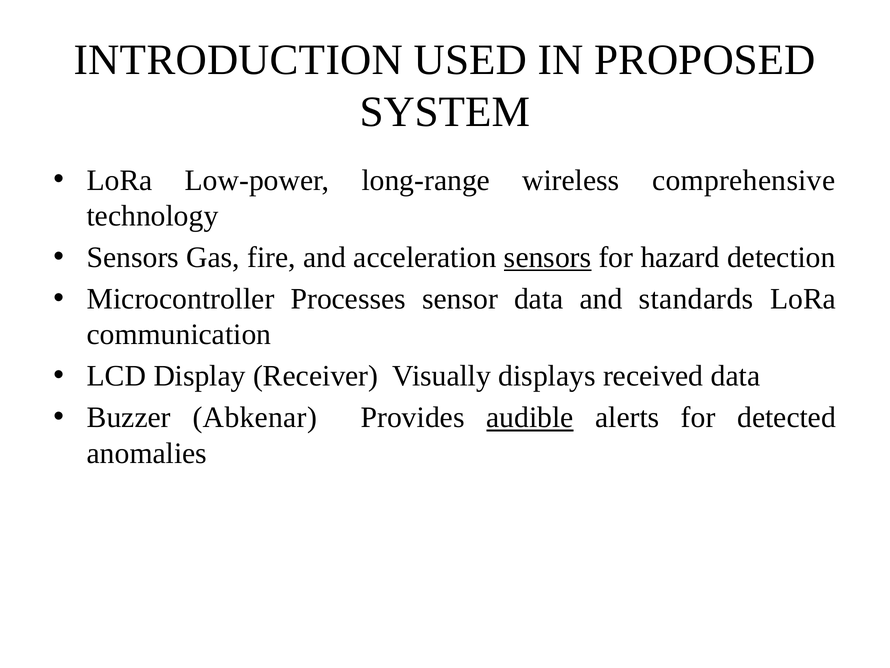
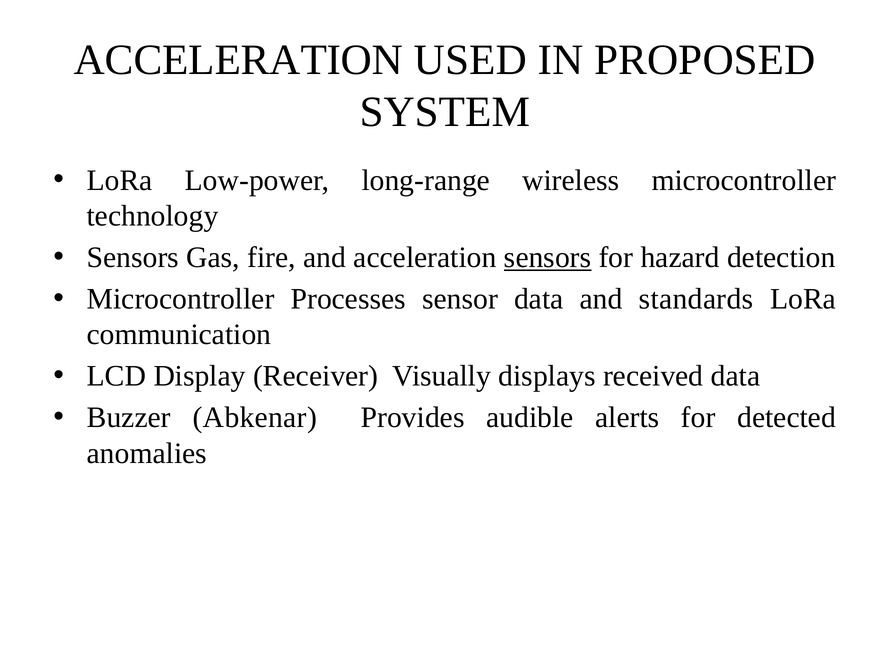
INTRODUCTION at (238, 60): INTRODUCTION -> ACCELERATION
wireless comprehensive: comprehensive -> microcontroller
audible underline: present -> none
